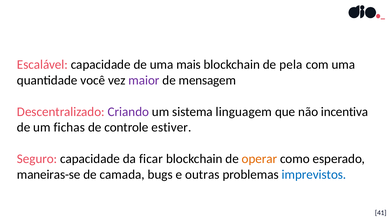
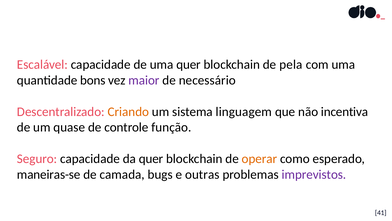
uma mais: mais -> quer
você: você -> bons
mensagem: mensagem -> necessário
Criando colour: purple -> orange
fichas: fichas -> quase
estiver: estiver -> função
da ficar: ficar -> quer
imprevistos colour: blue -> purple
